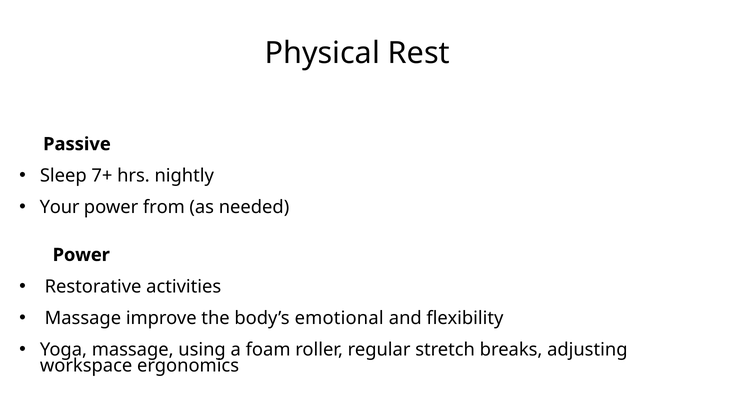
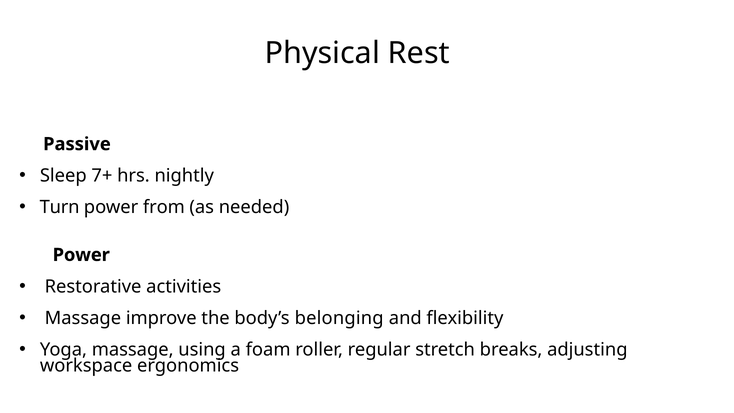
Your: Your -> Turn
emotional: emotional -> belonging
